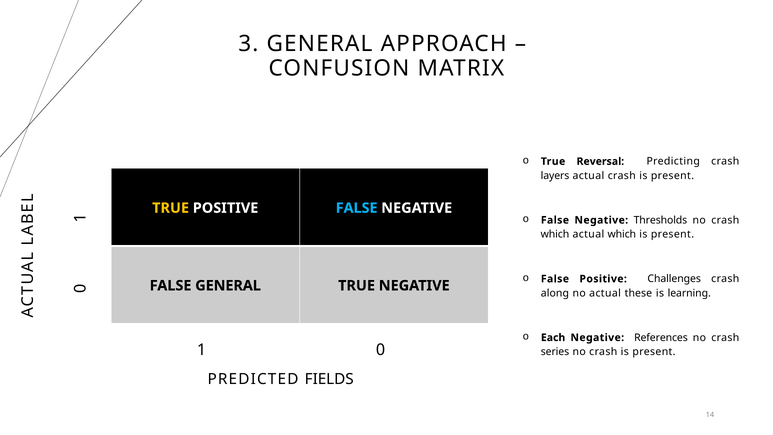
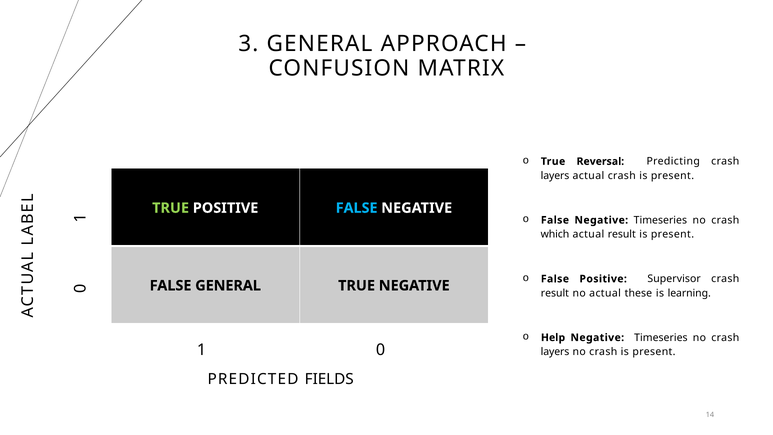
TRUE at (171, 208) colour: yellow -> light green
False Negative Thresholds: Thresholds -> Timeseries
actual which: which -> result
Challenges: Challenges -> Supervisor
along at (555, 293): along -> result
Each: Each -> Help
References at (661, 337): References -> Timeseries
series at (555, 352): series -> layers
